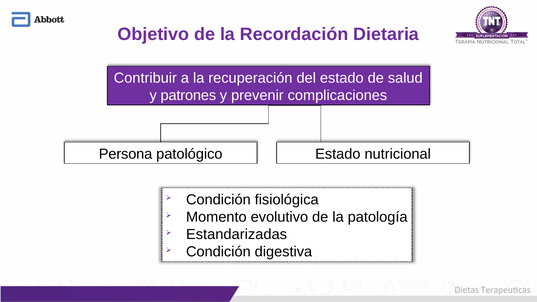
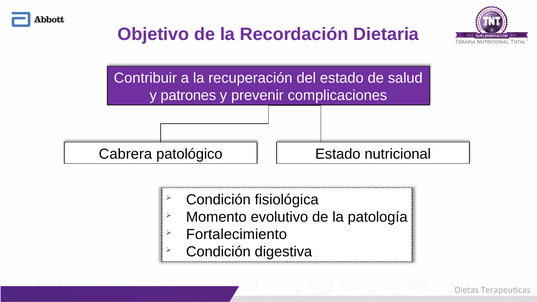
Persona: Persona -> Cabrera
Estandarizadas: Estandarizadas -> Fortalecimiento
